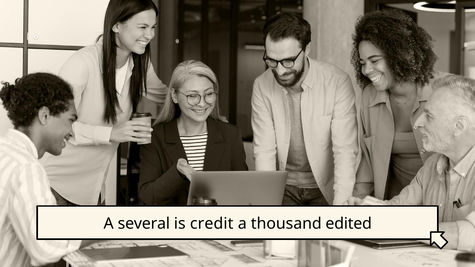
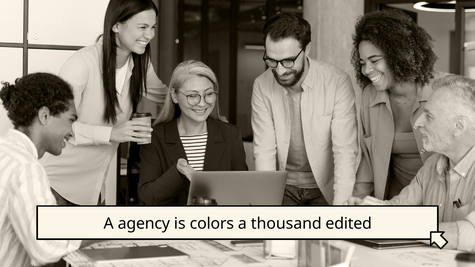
several: several -> agency
credit: credit -> colors
